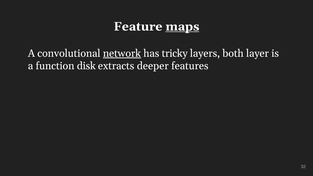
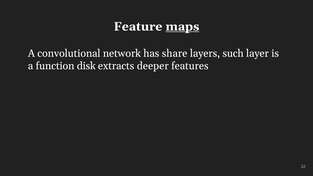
network underline: present -> none
tricky: tricky -> share
both: both -> such
